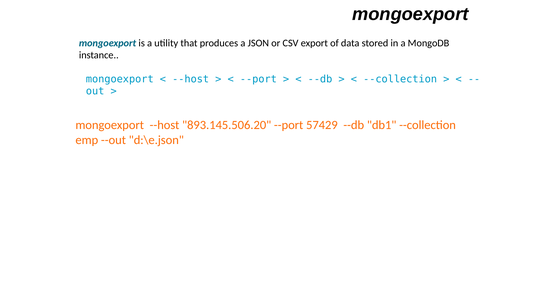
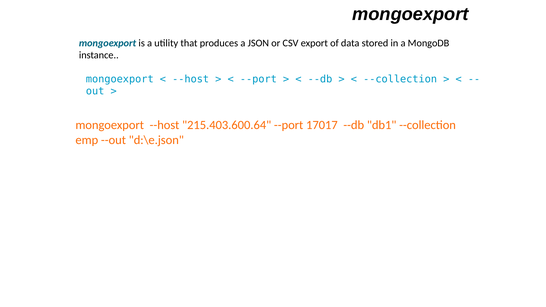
893.145.506.20: 893.145.506.20 -> 215.403.600.64
57429: 57429 -> 17017
